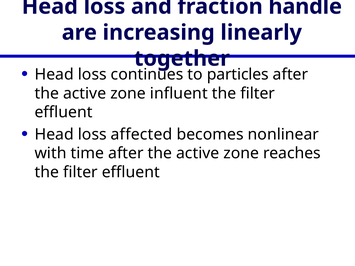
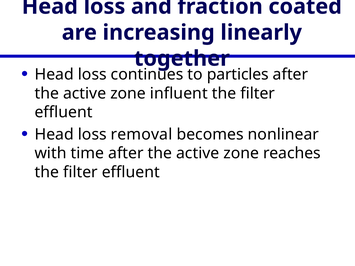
handle: handle -> coated
affected: affected -> removal
